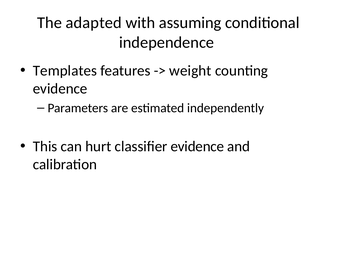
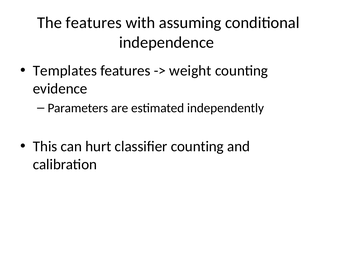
The adapted: adapted -> features
classifier evidence: evidence -> counting
